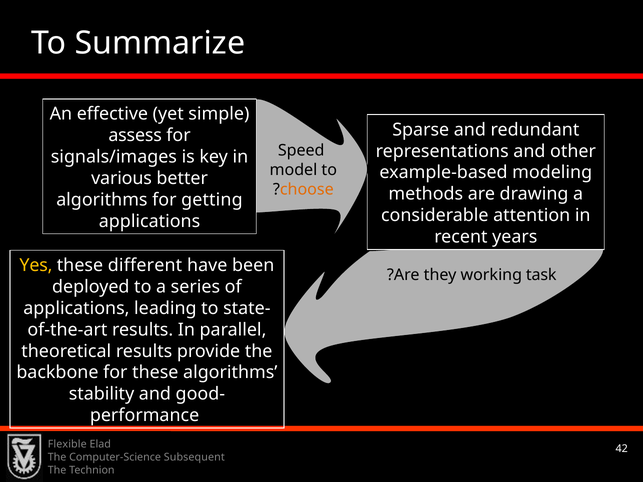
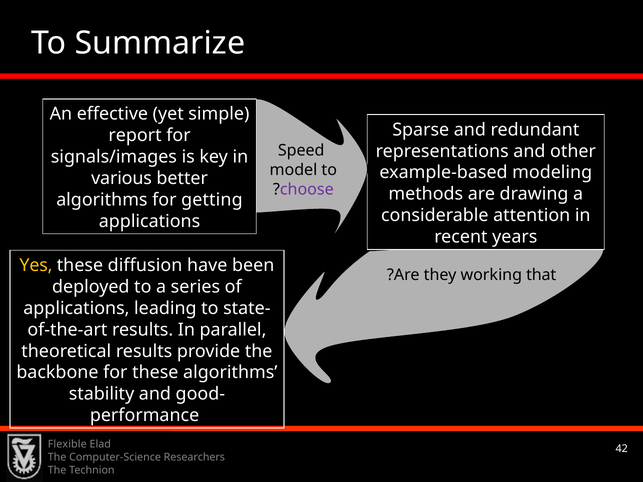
assess: assess -> report
choose colour: orange -> purple
different: different -> diffusion
task: task -> that
Subsequent: Subsequent -> Researchers
